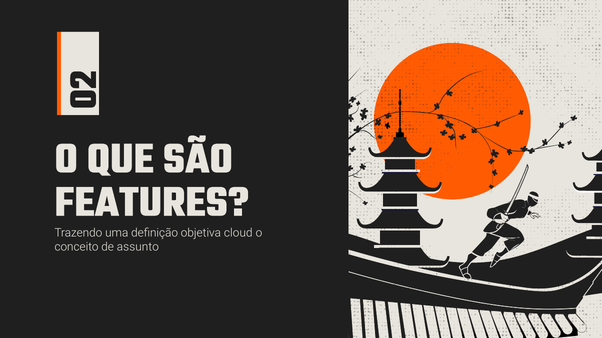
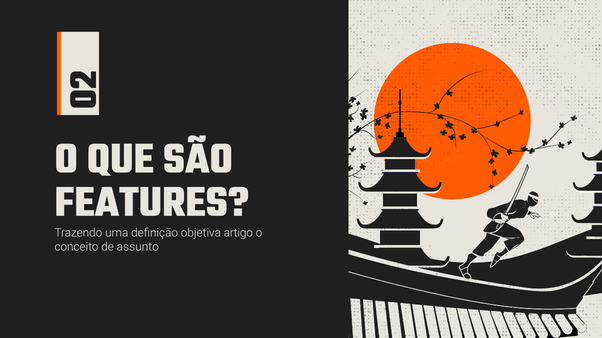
cloud: cloud -> artigo
